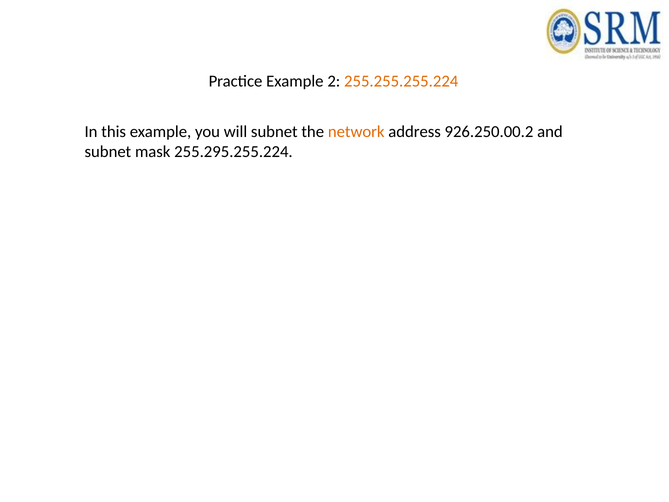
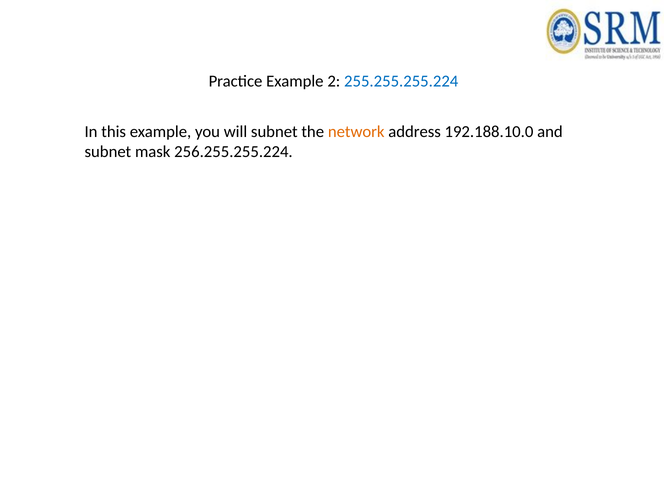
255.255.255.224 colour: orange -> blue
926.250.00.2: 926.250.00.2 -> 192.188.10.0
255.295.255.224: 255.295.255.224 -> 256.255.255.224
